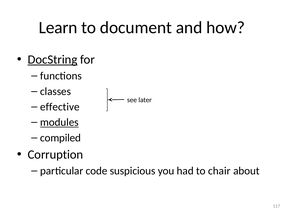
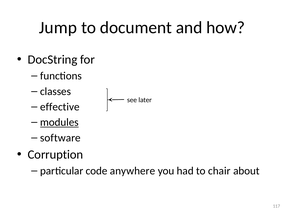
Learn: Learn -> Jump
DocString underline: present -> none
compiled: compiled -> software
suspicious: suspicious -> anywhere
